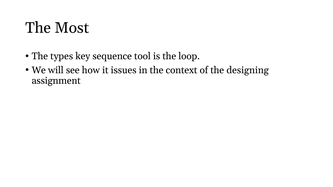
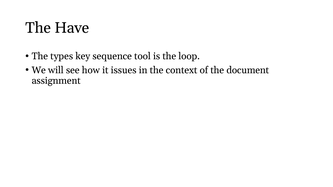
Most: Most -> Have
designing: designing -> document
